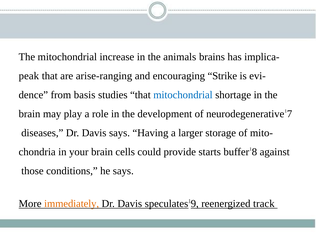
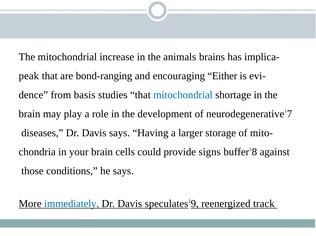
arise-ranging: arise-ranging -> bond-ranging
Strike: Strike -> Either
starts: starts -> signs
immediately colour: orange -> blue
